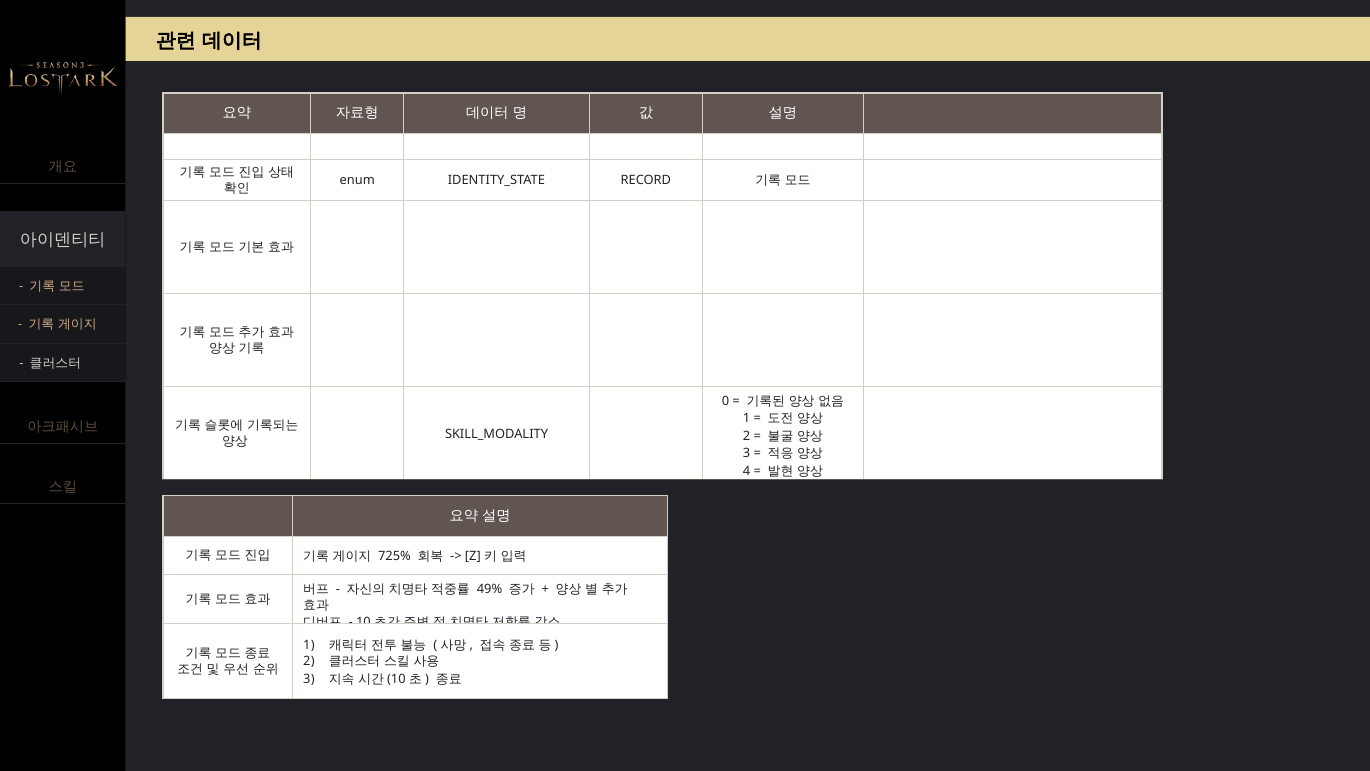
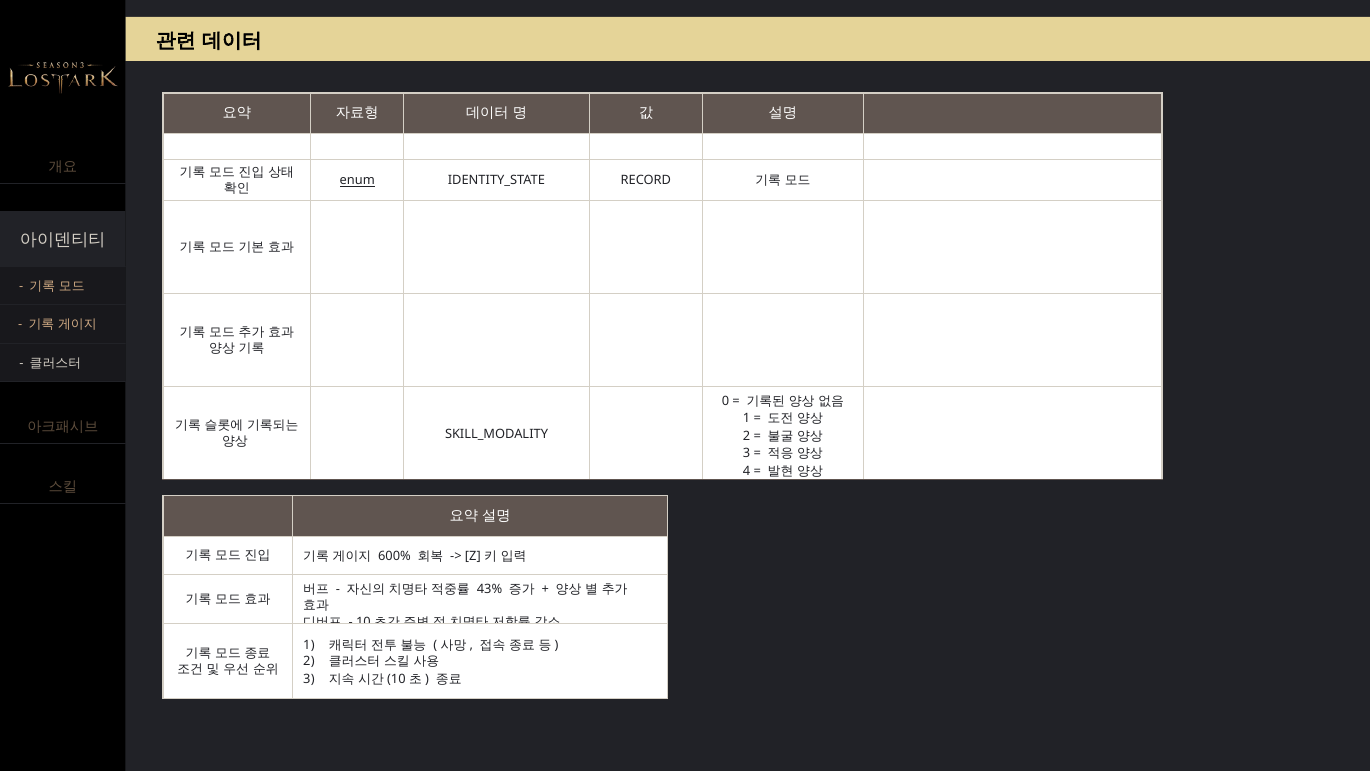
enum underline: none -> present
725%: 725% -> 600%
49%: 49% -> 43%
